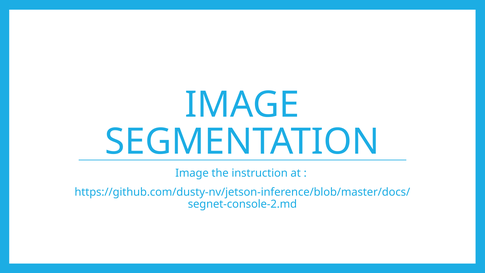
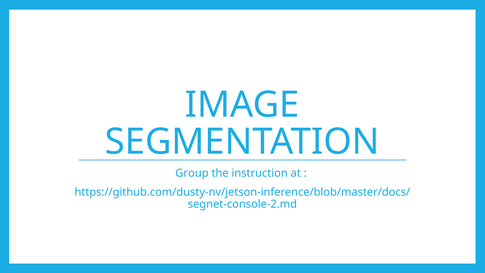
Image at (192, 173): Image -> Group
